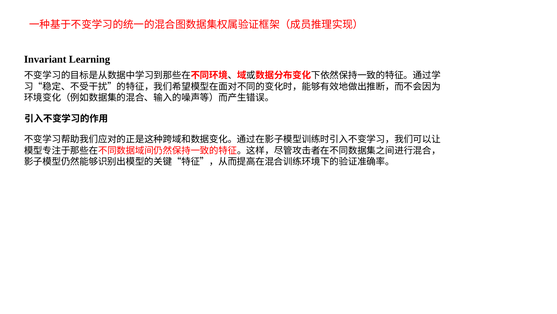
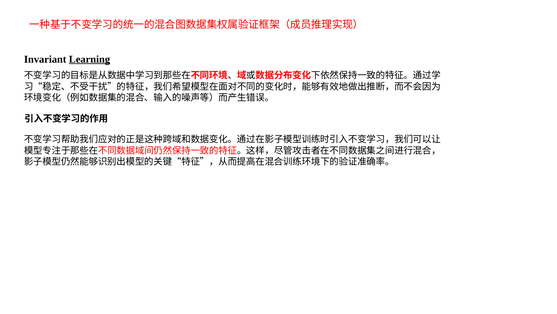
Learning underline: none -> present
